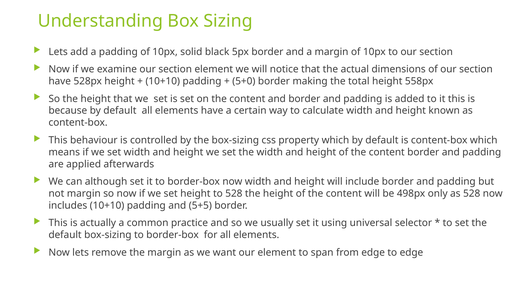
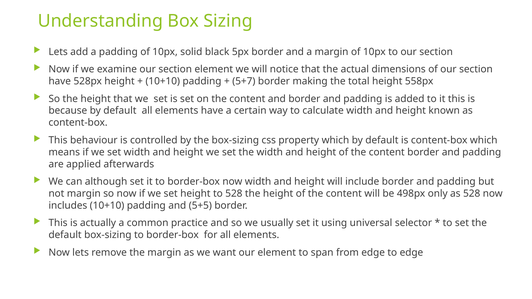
5+0: 5+0 -> 5+7
